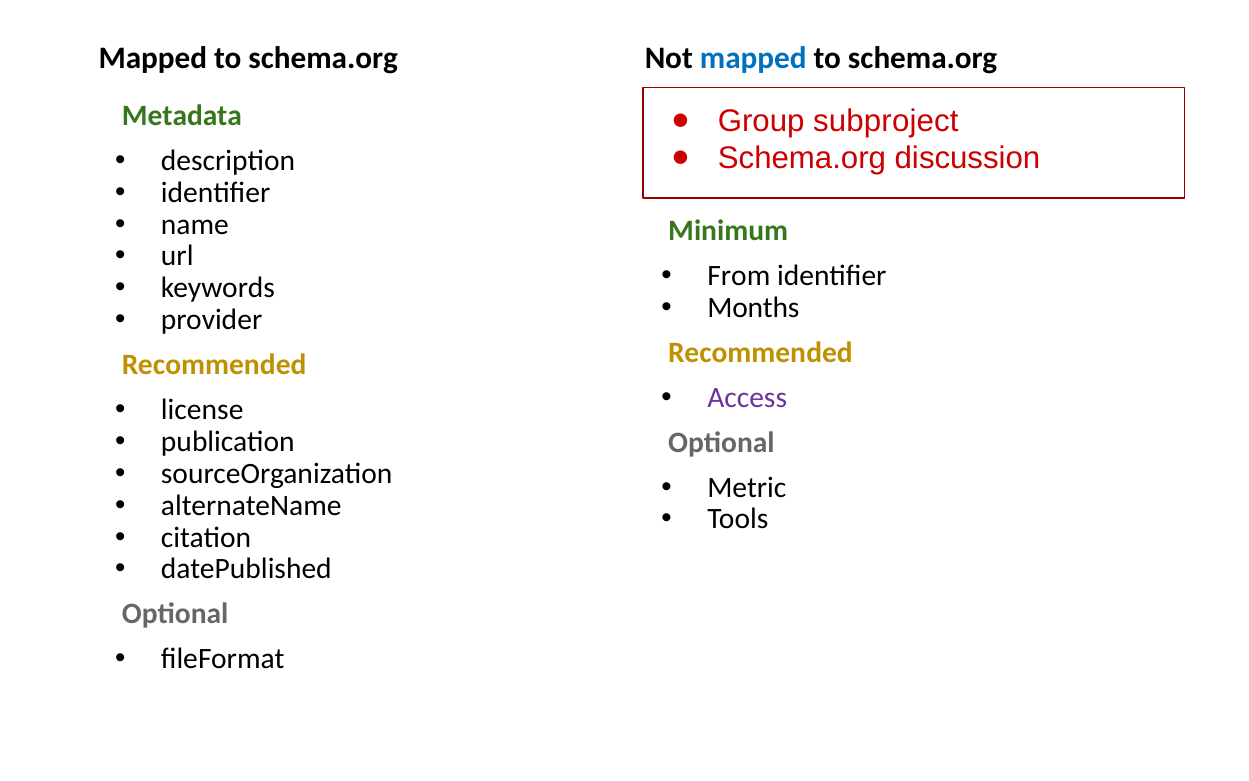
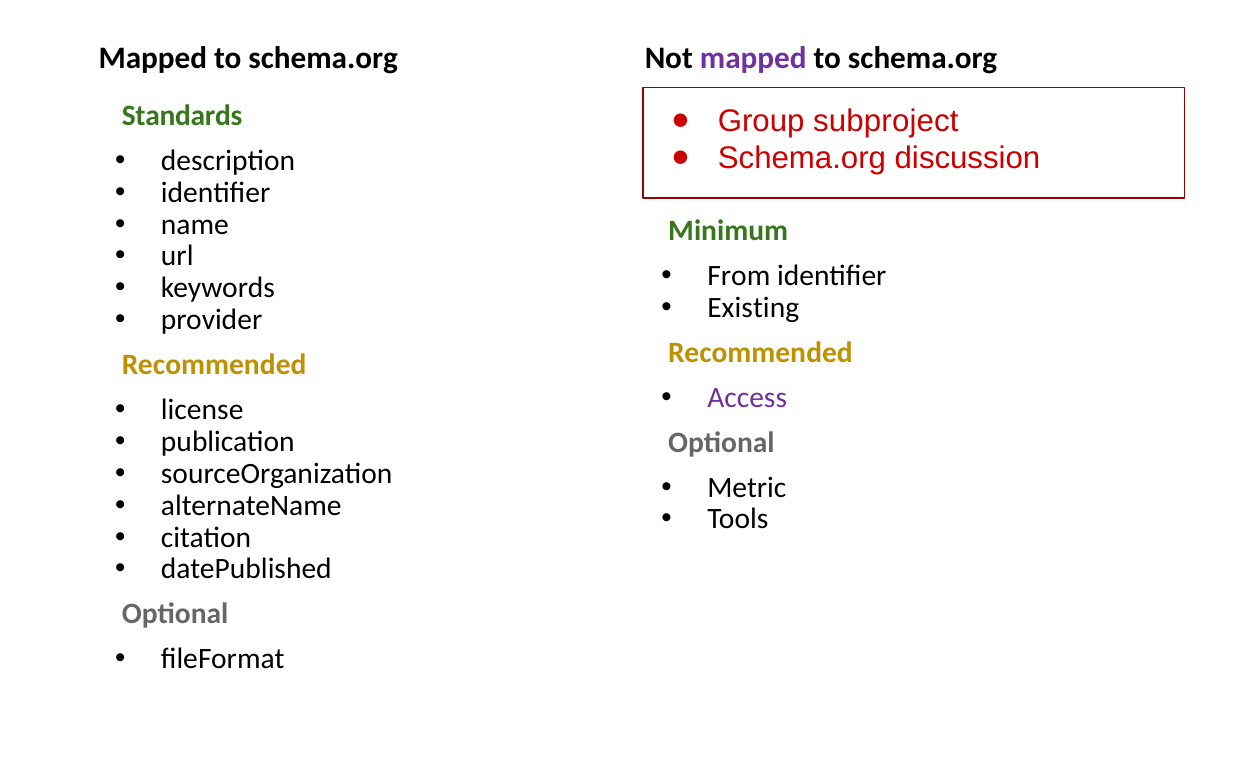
mapped at (753, 58) colour: blue -> purple
Metadata: Metadata -> Standards
Months: Months -> Existing
